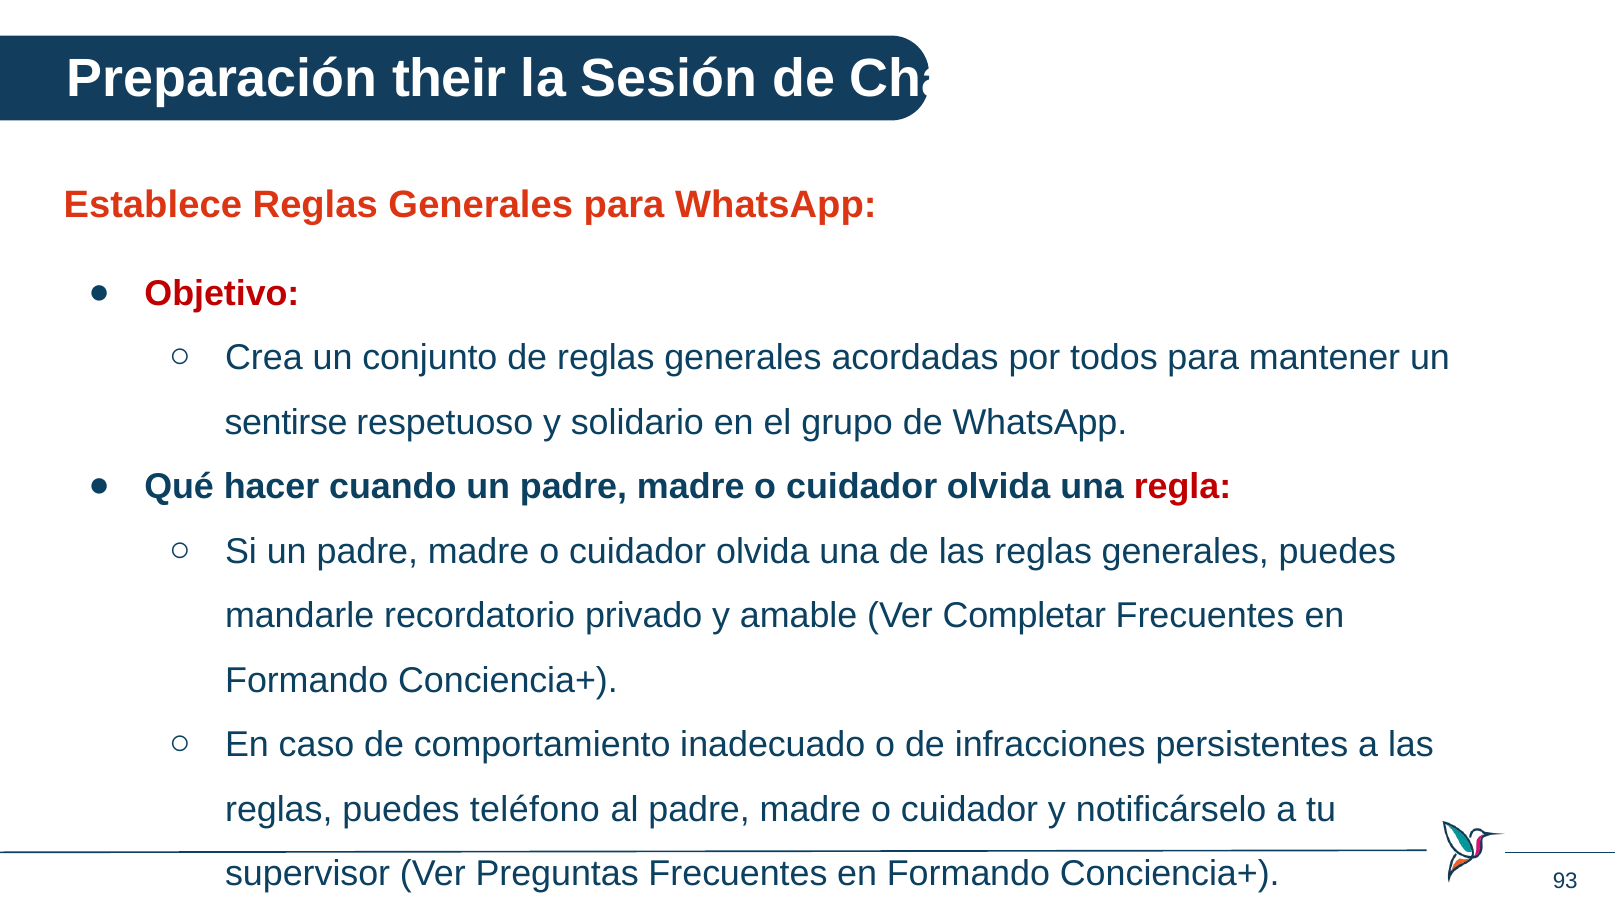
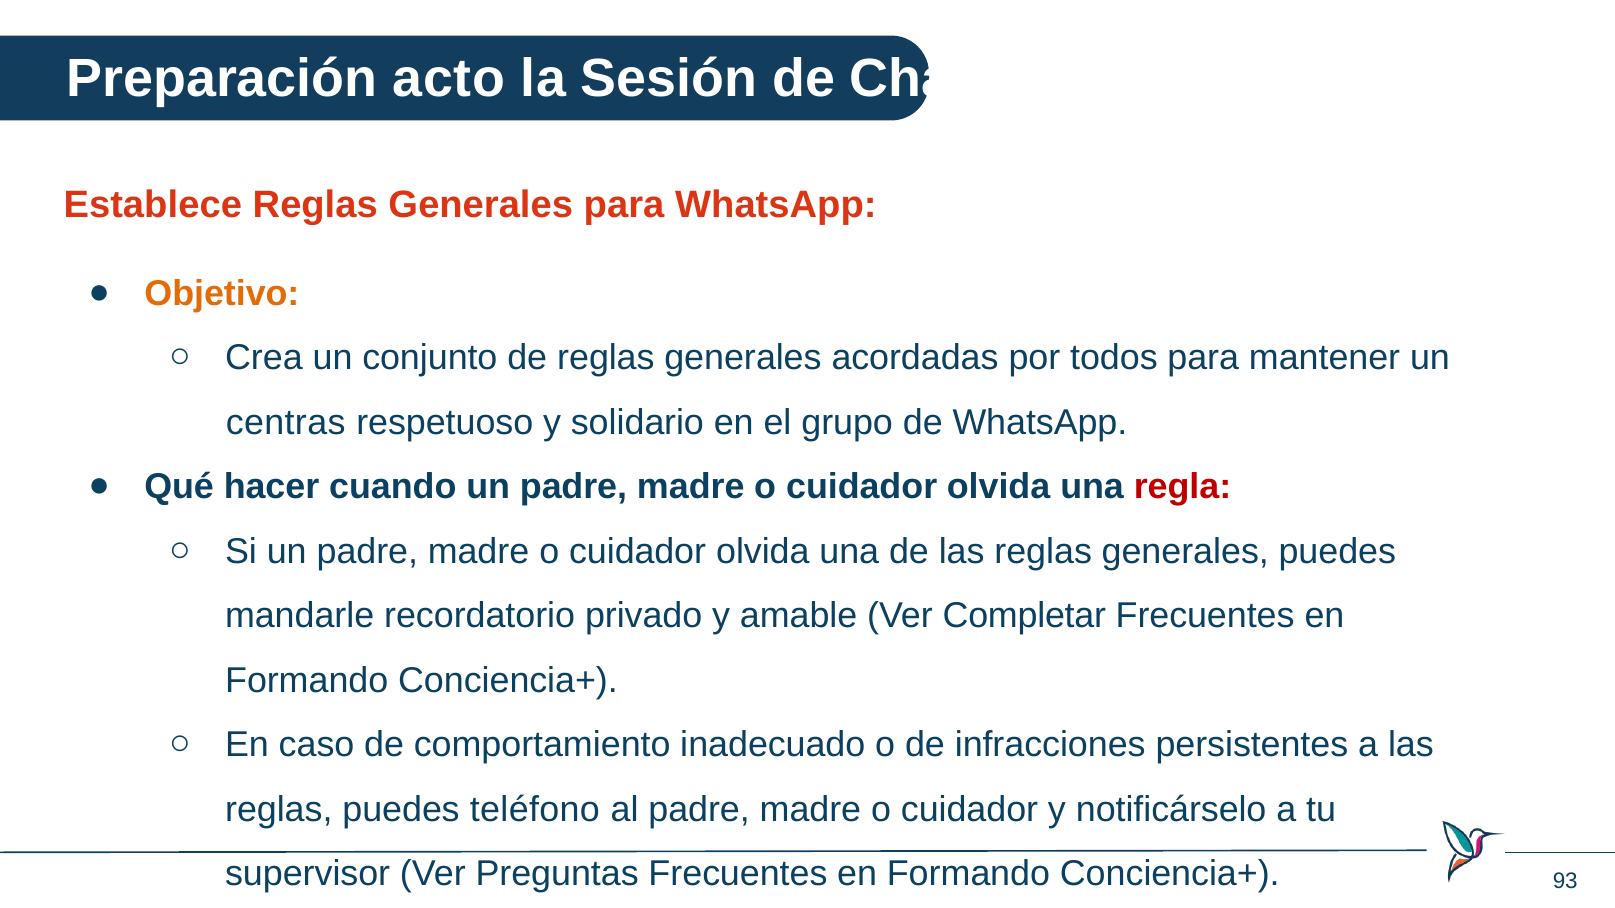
their: their -> acto
Objetivo colour: red -> orange
sentirse: sentirse -> centras
